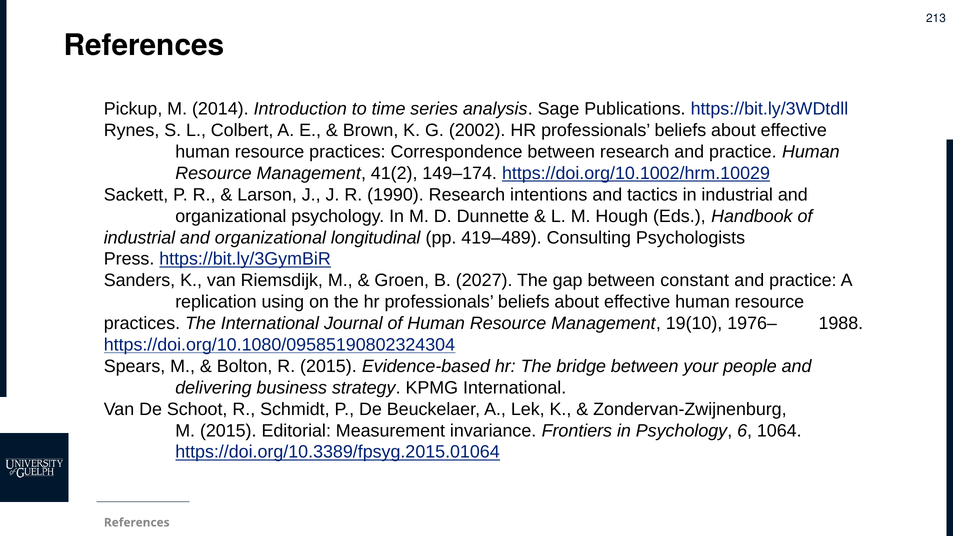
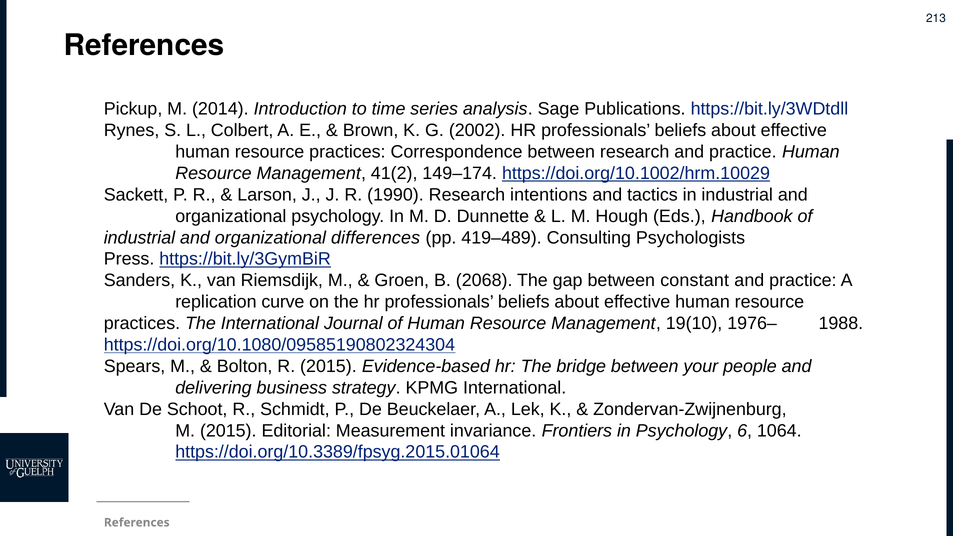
longitudinal: longitudinal -> differences
2027: 2027 -> 2068
using: using -> curve
